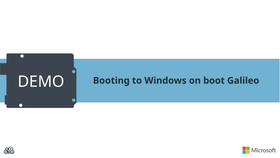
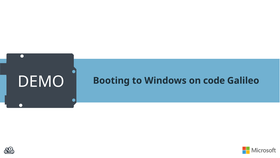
boot: boot -> code
